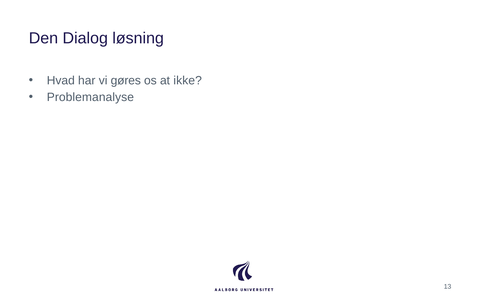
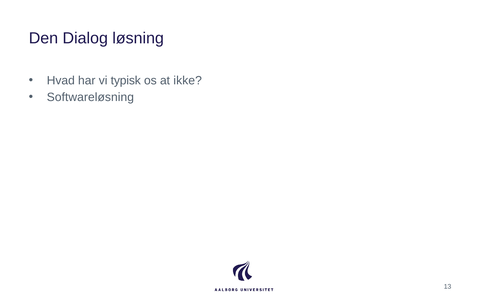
gøres: gøres -> typisk
Problemanalyse: Problemanalyse -> Softwareløsning
